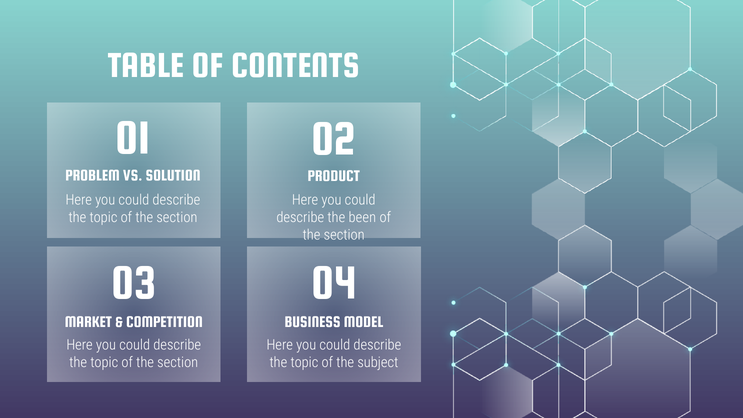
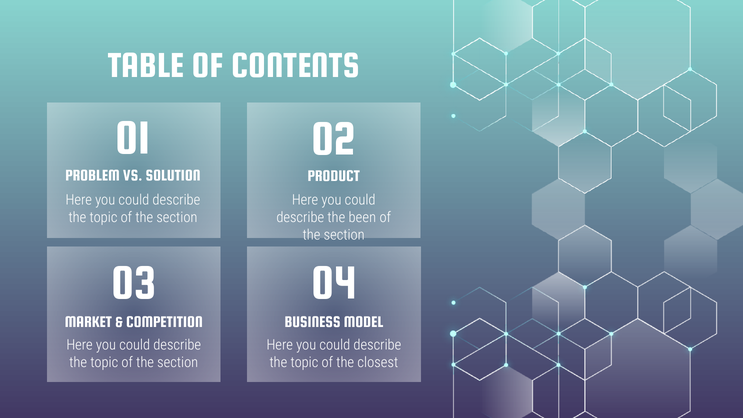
subject: subject -> closest
